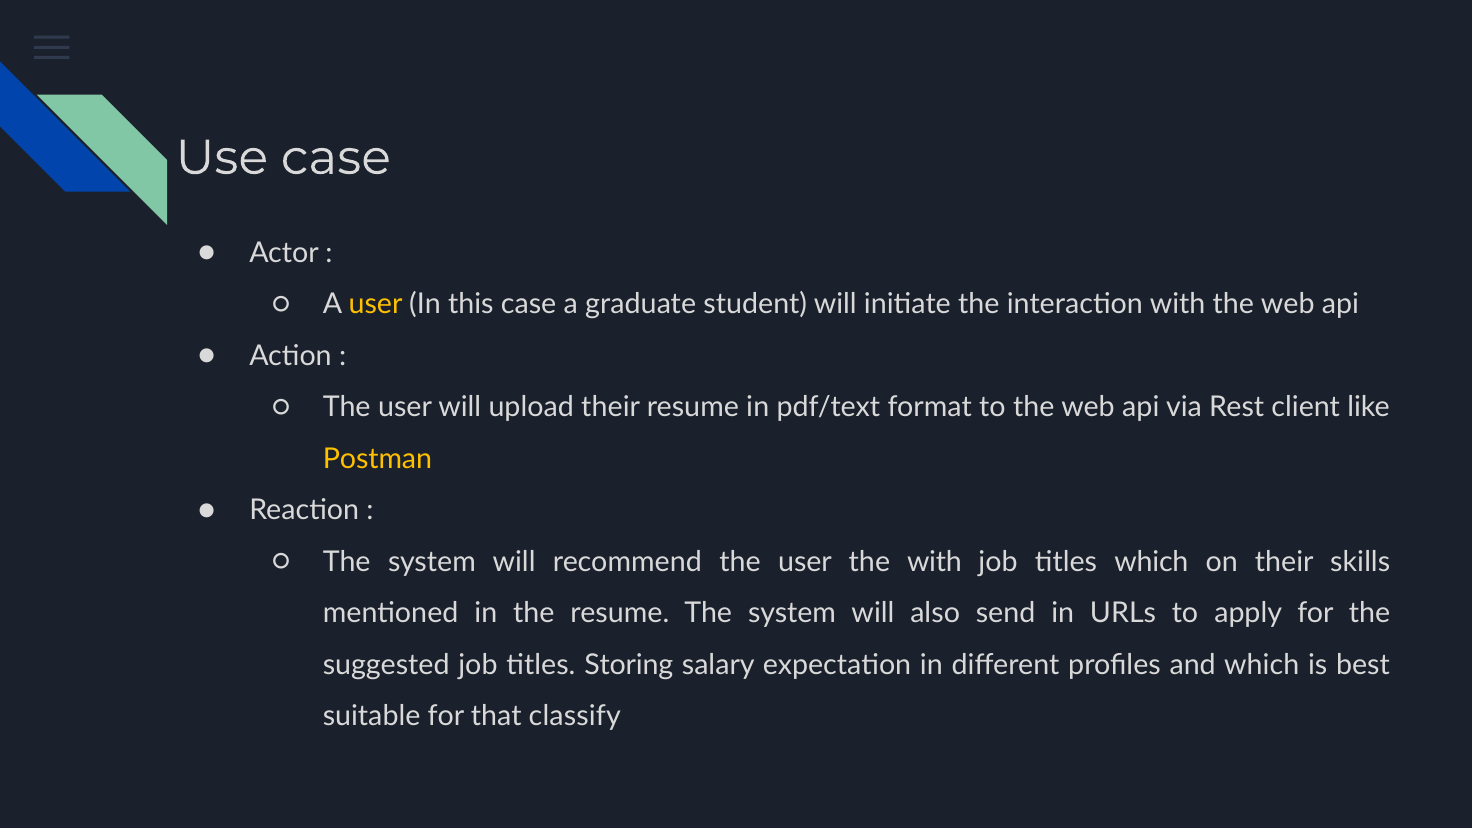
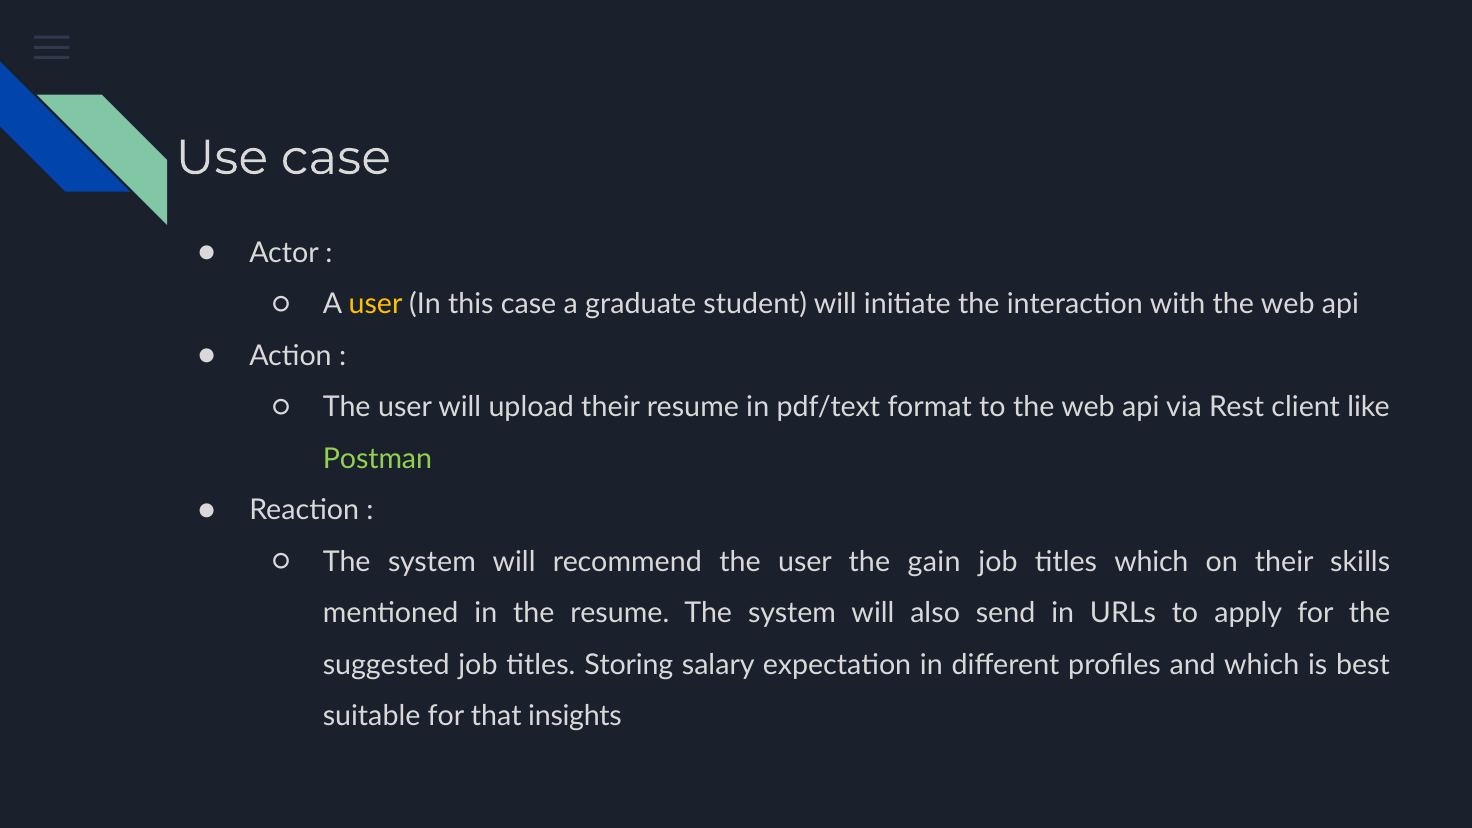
Postman colour: yellow -> light green
the with: with -> gain
classify: classify -> insights
